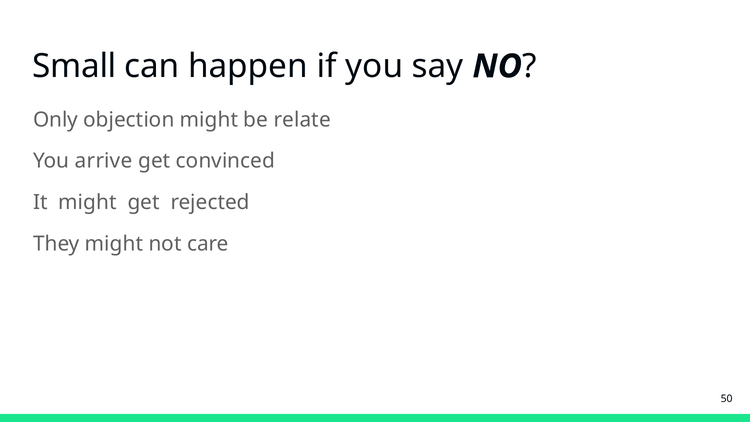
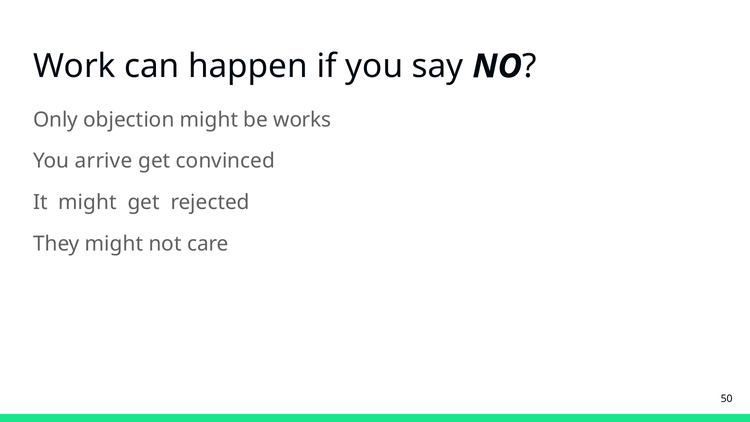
Small: Small -> Work
relate: relate -> works
